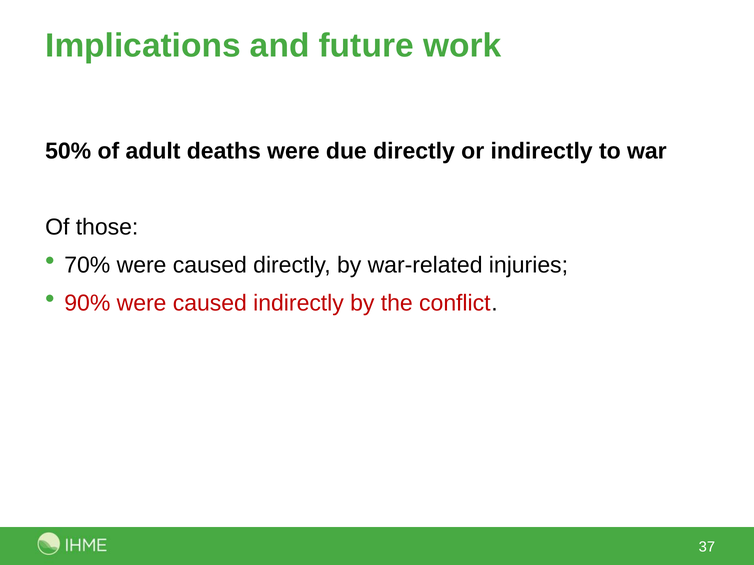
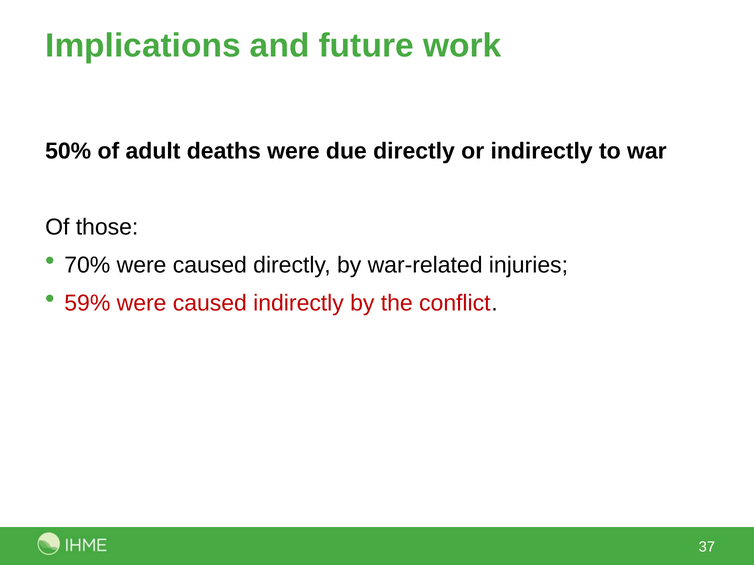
90%: 90% -> 59%
